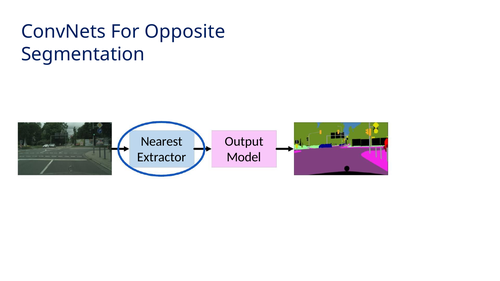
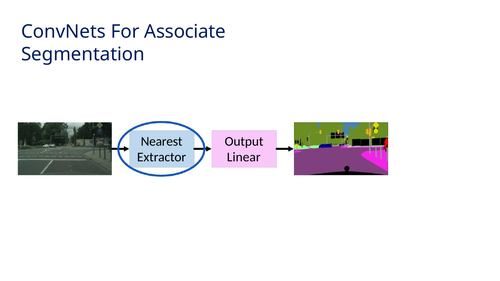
Opposite: Opposite -> Associate
Model: Model -> Linear
